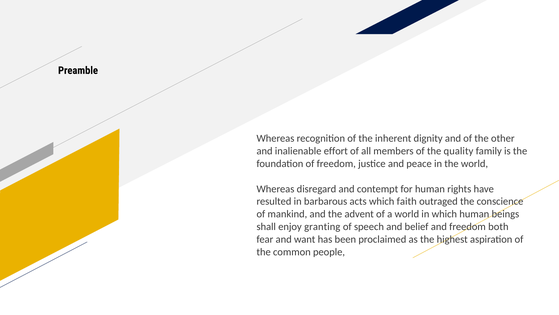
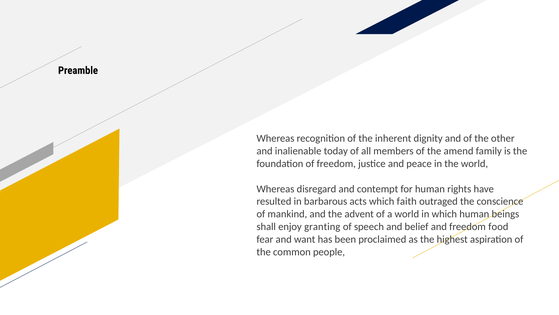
effort: effort -> today
quality: quality -> amend
both: both -> food
